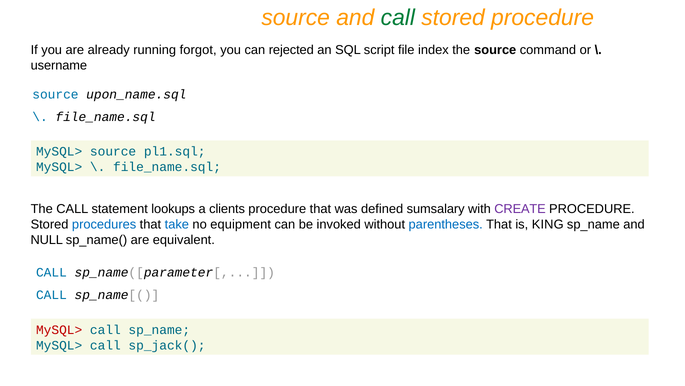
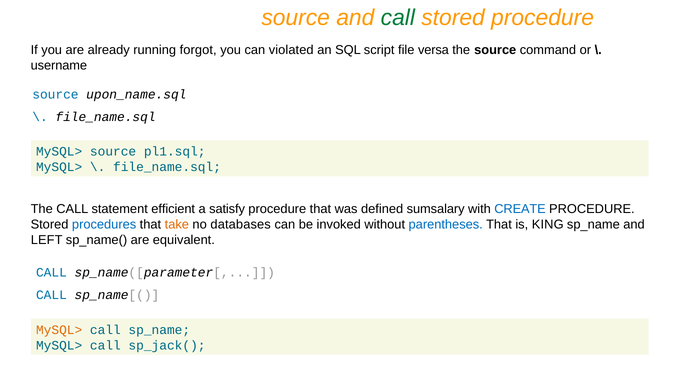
rejected: rejected -> violated
index: index -> versa
lookups: lookups -> efficient
clients: clients -> satisfy
CREATE colour: purple -> blue
take colour: blue -> orange
equipment: equipment -> databases
NULL: NULL -> LEFT
MySQL> at (59, 329) colour: red -> orange
